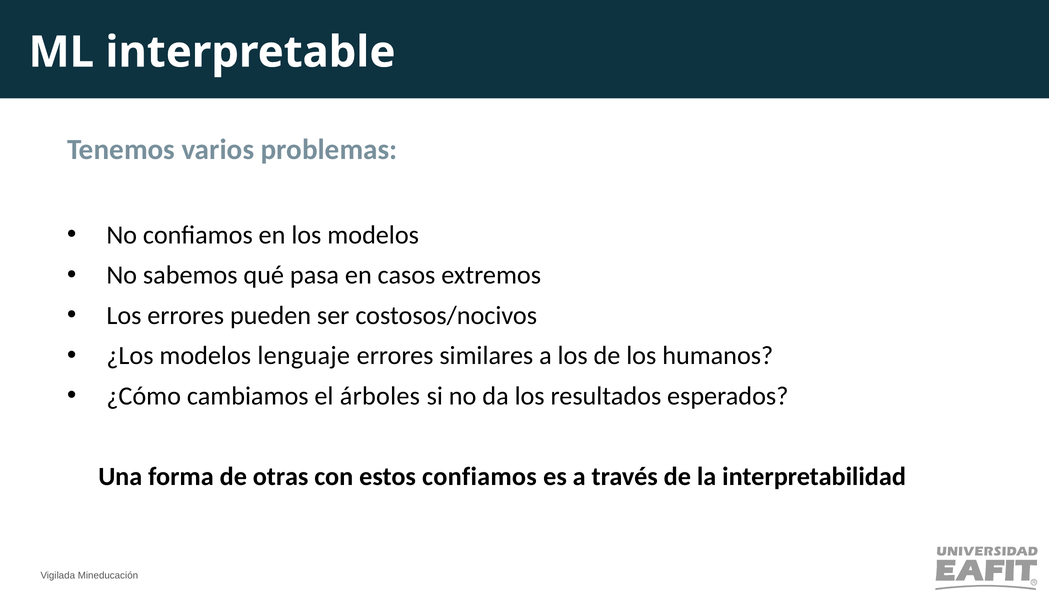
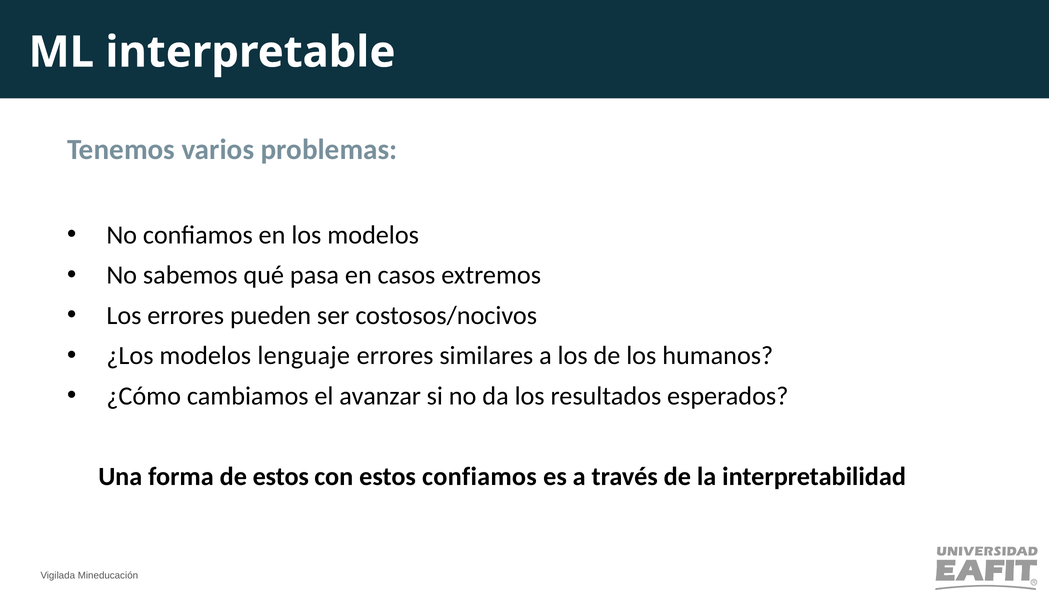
árboles: árboles -> avanzar
de otras: otras -> estos
